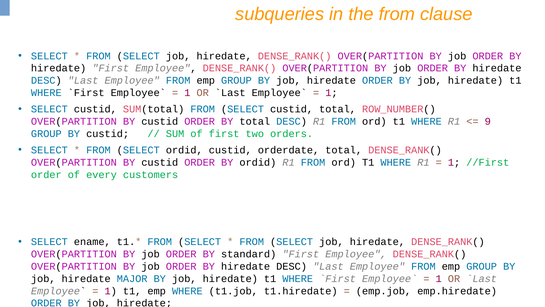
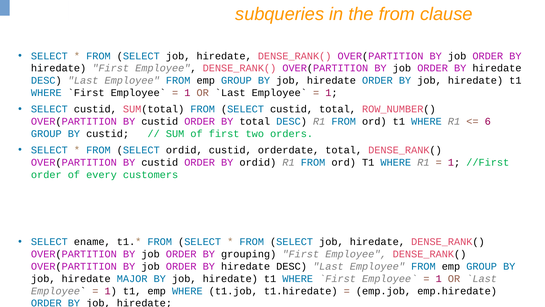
9: 9 -> 6
standard: standard -> grouping
